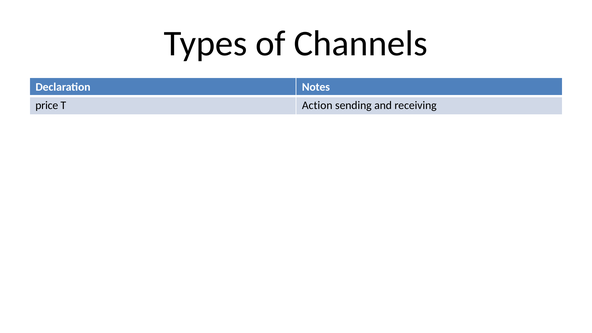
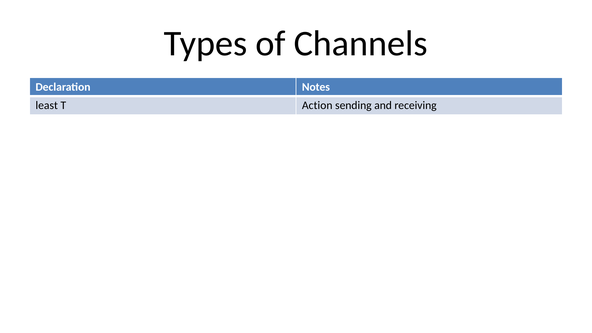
price: price -> least
